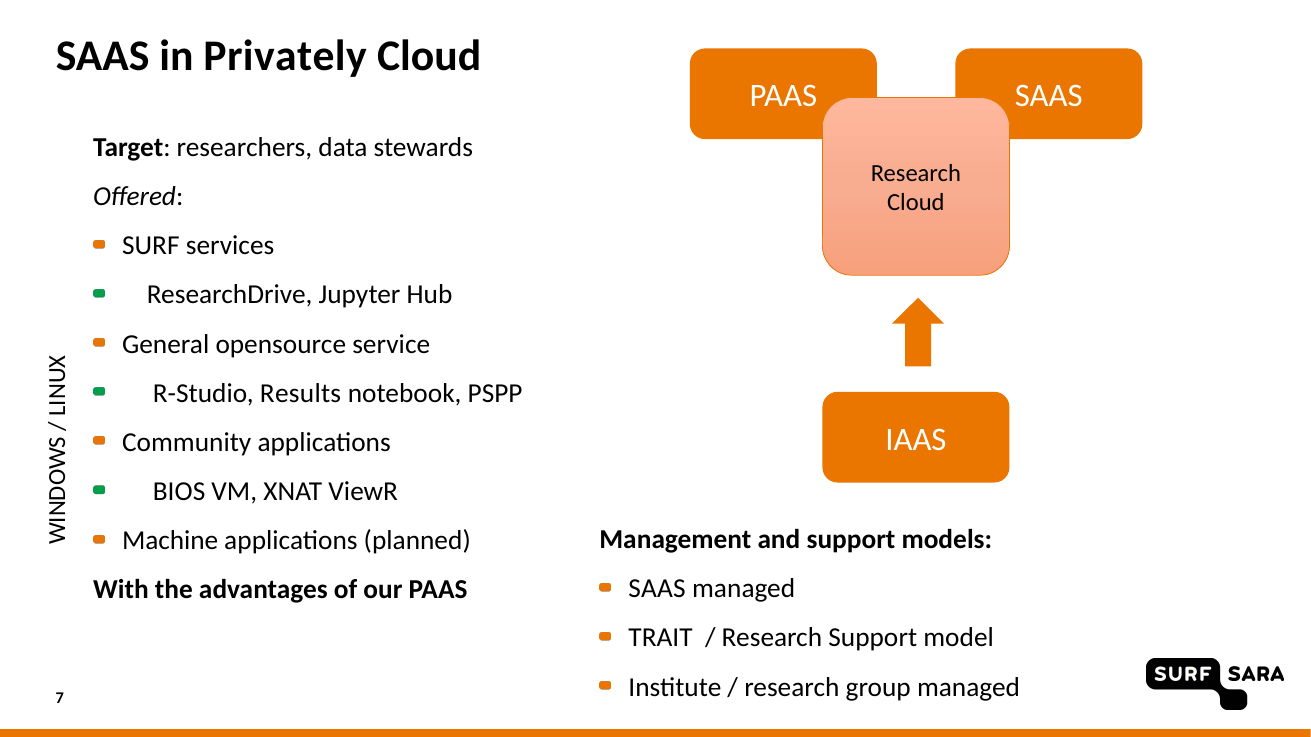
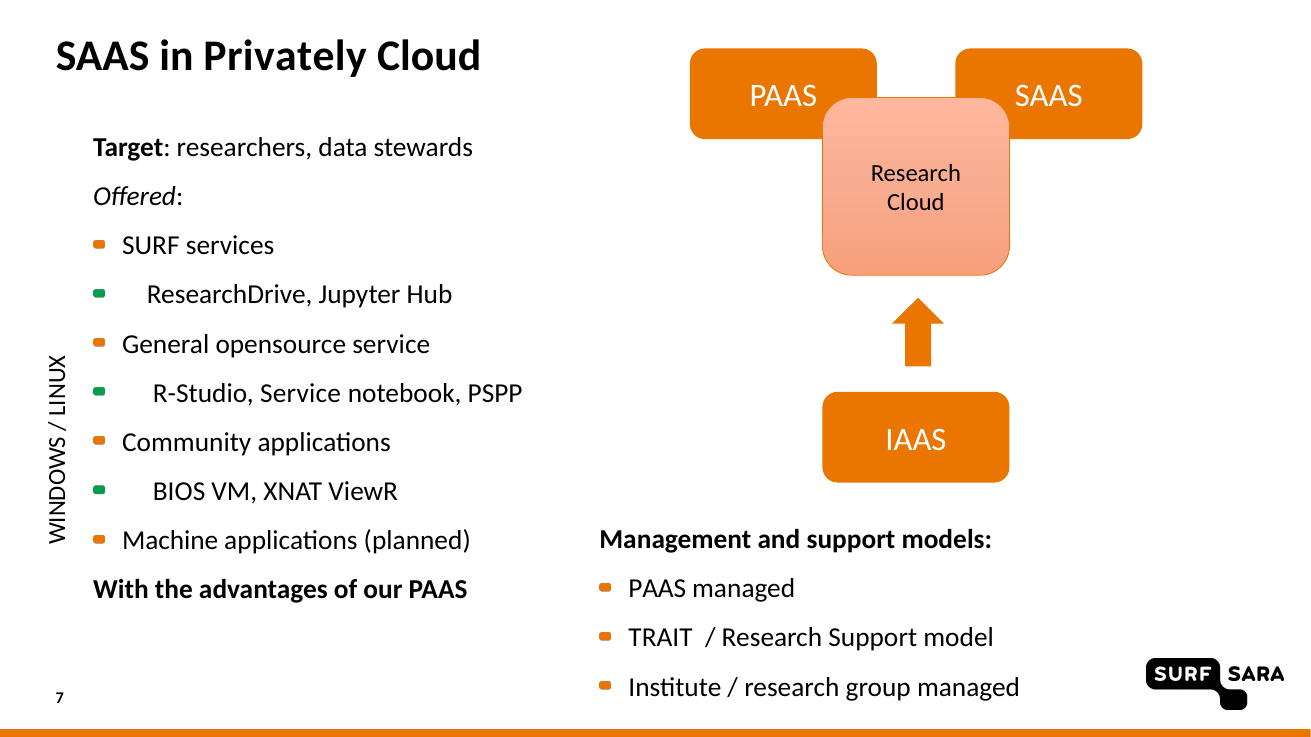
R-Studio Results: Results -> Service
SAAS at (657, 589): SAAS -> PAAS
